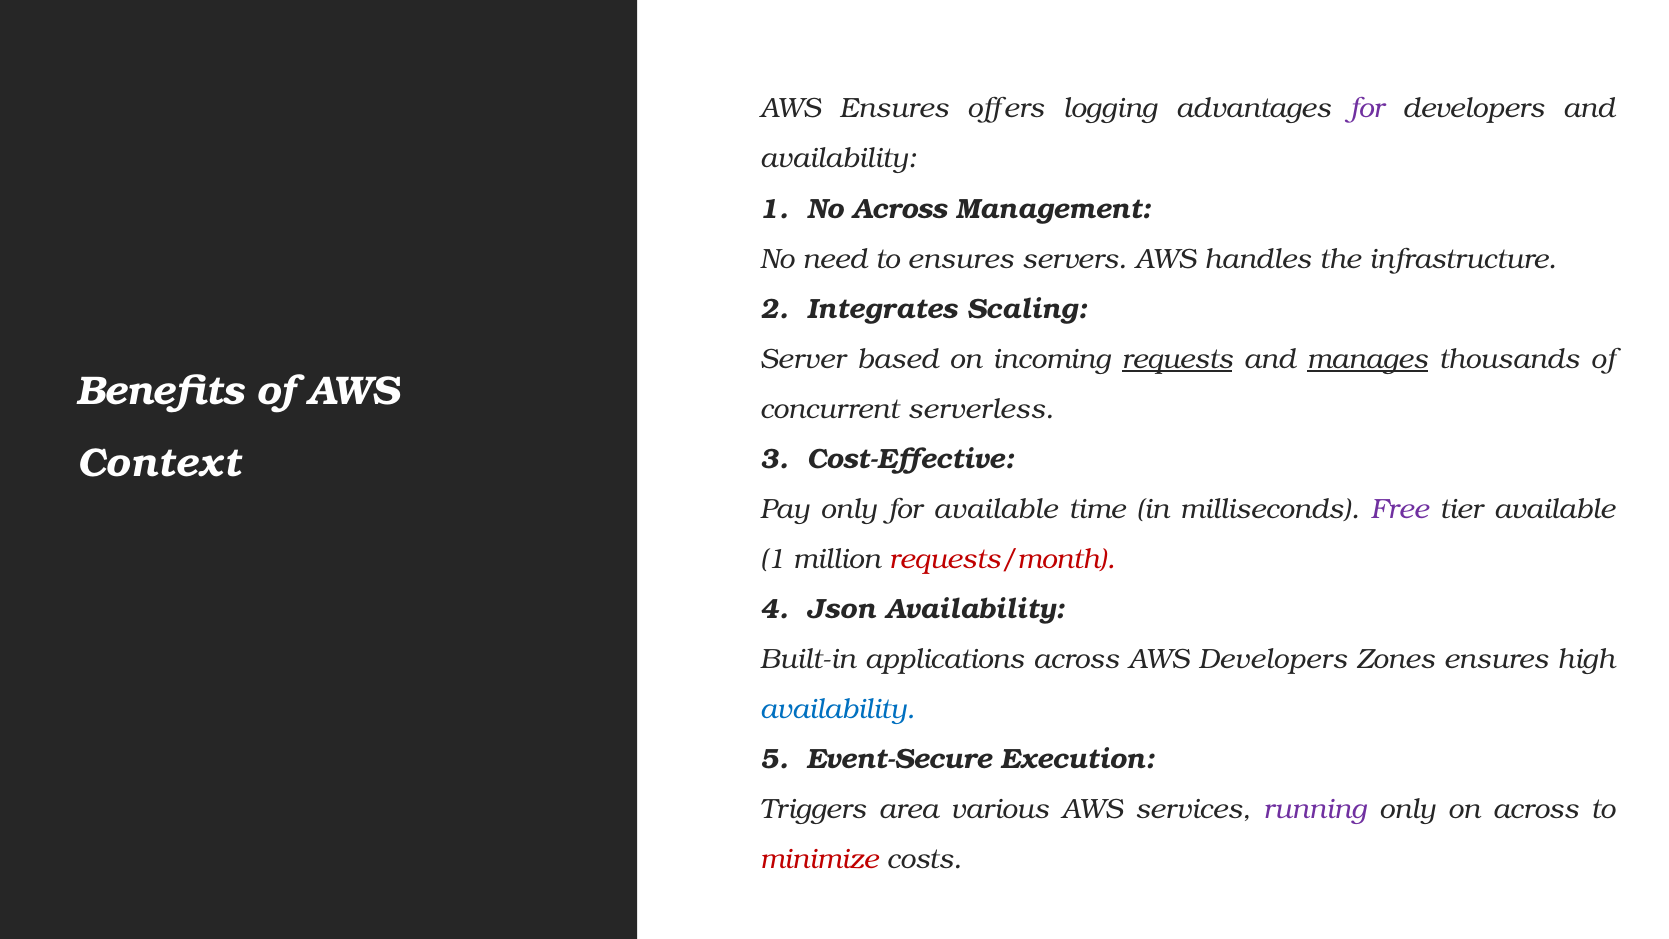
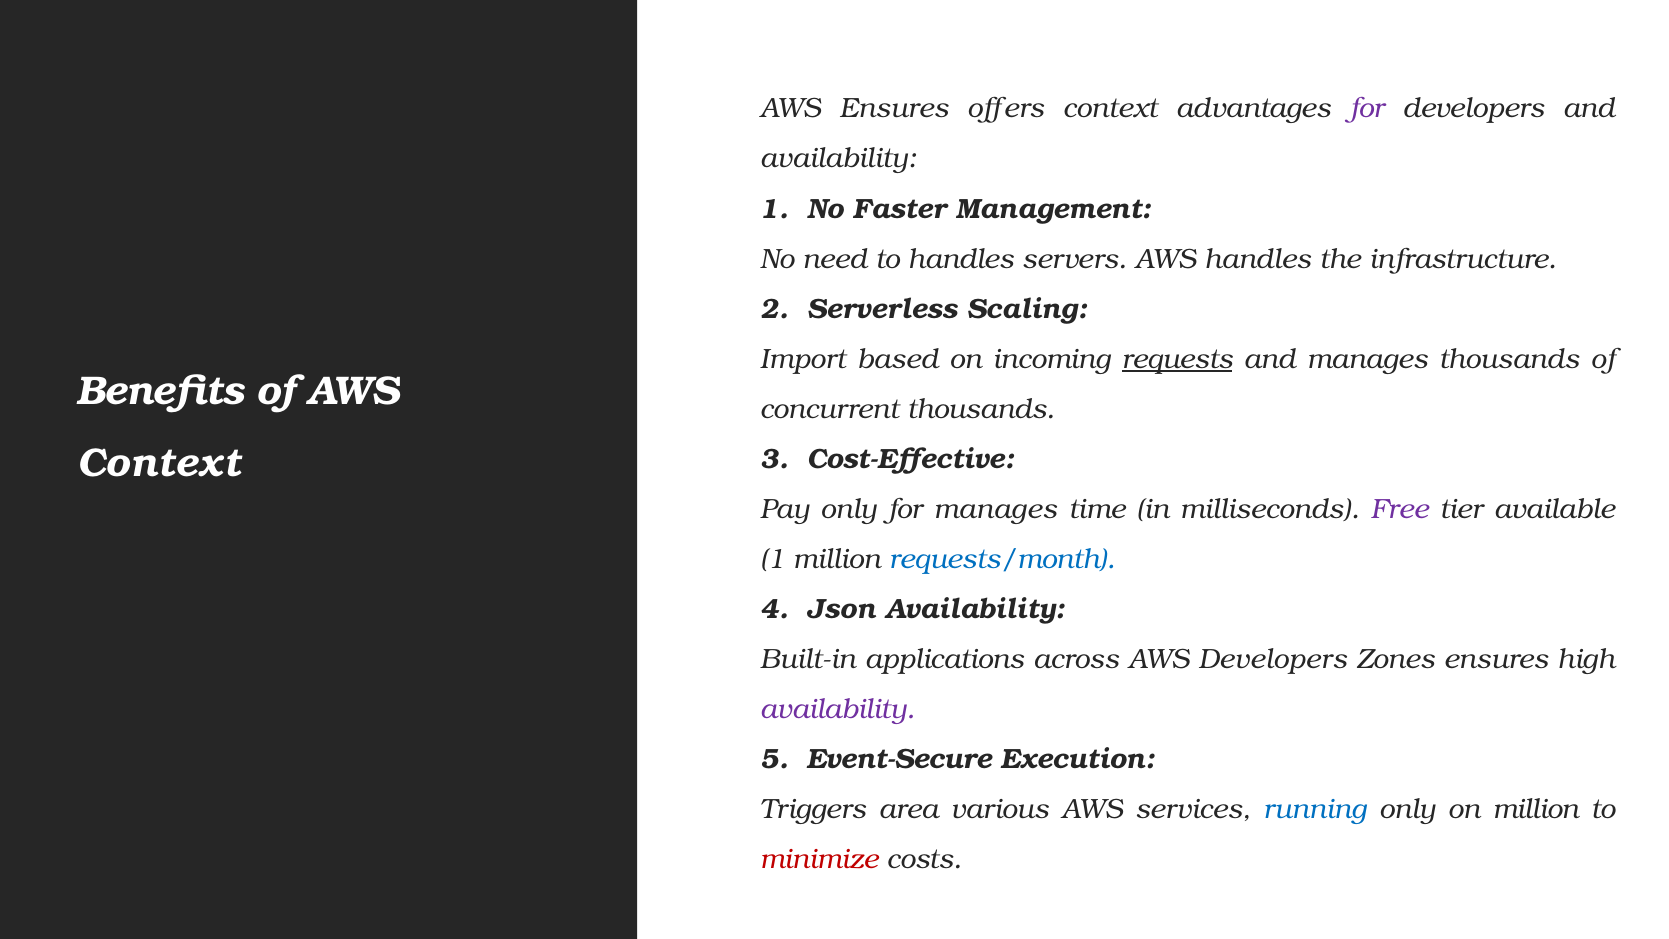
offers logging: logging -> context
No Across: Across -> Faster
to ensures: ensures -> handles
Integrates: Integrates -> Serverless
Server: Server -> Import
manages at (1367, 359) underline: present -> none
concurrent serverless: serverless -> thousands
for available: available -> manages
requests/month colour: red -> blue
availability at (837, 709) colour: blue -> purple
running colour: purple -> blue
on across: across -> million
